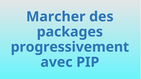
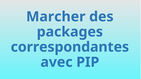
progressivement: progressivement -> correspondantes
